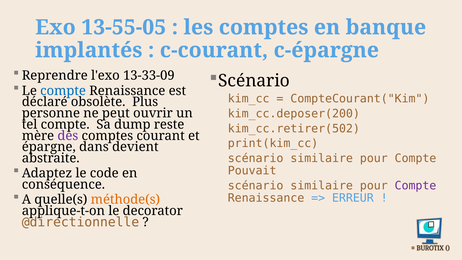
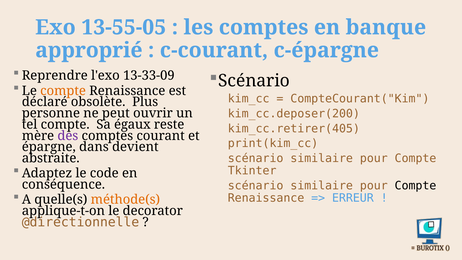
implantés: implantés -> approprié
compte at (63, 91) colour: blue -> orange
dump: dump -> égaux
kim_cc.retirer(502: kim_cc.retirer(502 -> kim_cc.retirer(405
Pouvait: Pouvait -> Tkinter
Compte at (415, 186) colour: purple -> black
